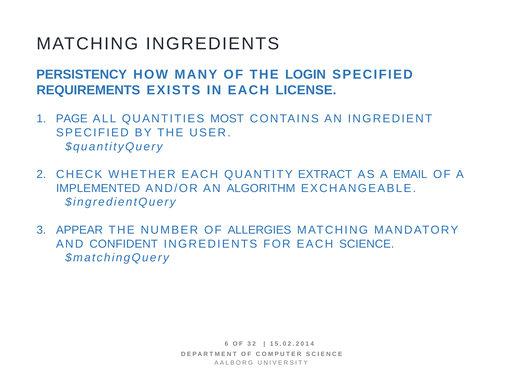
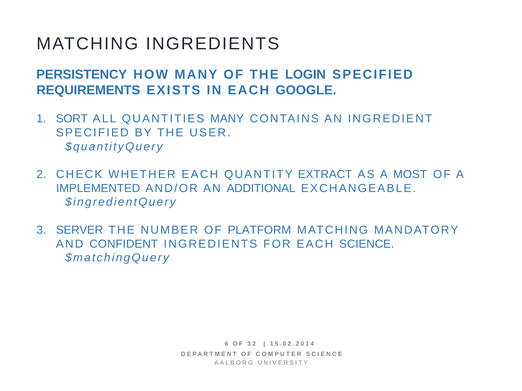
LICENSE: LICENSE -> GOOGLE
PAGE: PAGE -> SORT
QUANTITIES MOST: MOST -> MANY
EMAIL: EMAIL -> MOST
ALGORITHM: ALGORITHM -> ADDITIONAL
APPEAR: APPEAR -> SERVER
ALLERGIES: ALLERGIES -> PLATFORM
